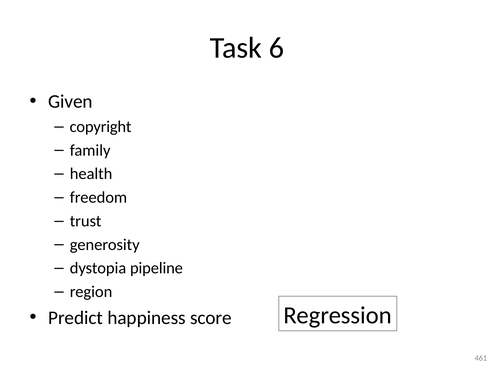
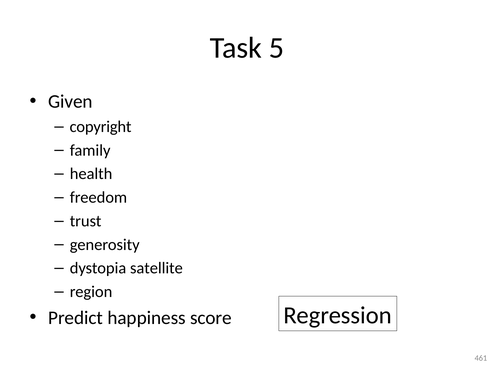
6: 6 -> 5
pipeline: pipeline -> satellite
